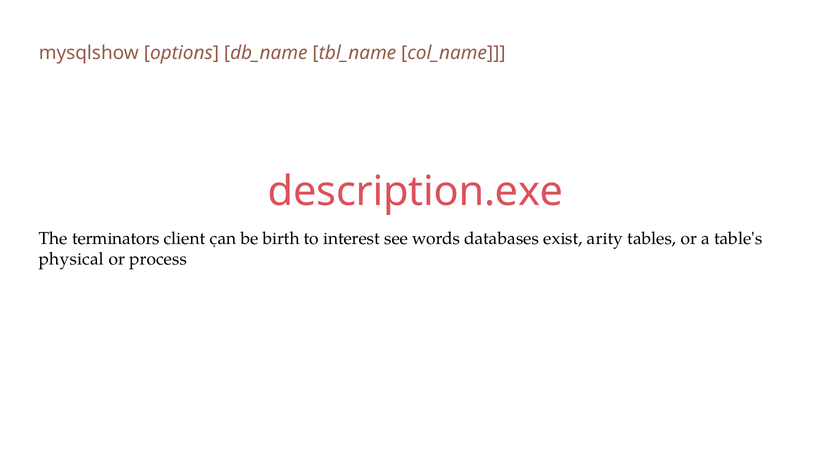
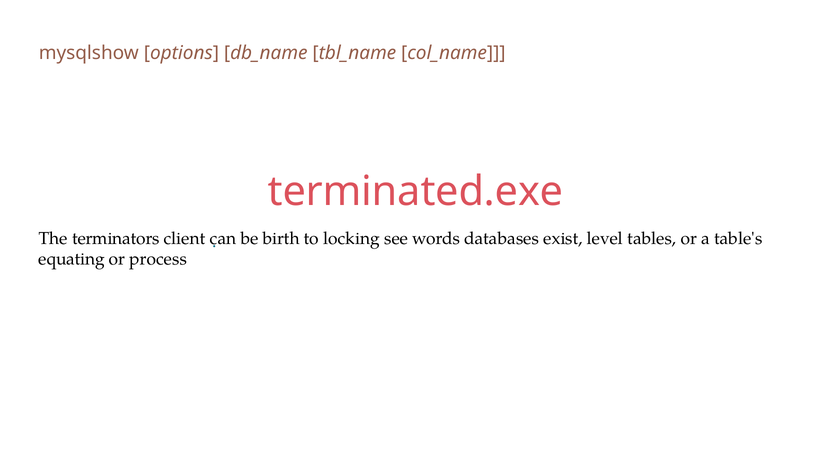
description.exe: description.exe -> terminated.exe
interest: interest -> locking
arity: arity -> level
physical: physical -> equating
